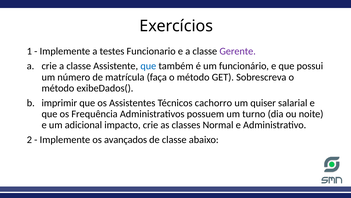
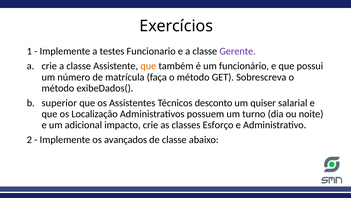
que at (148, 66) colour: blue -> orange
imprimir: imprimir -> superior
cachorro: cachorro -> desconto
Frequência: Frequência -> Localização
Normal: Normal -> Esforço
